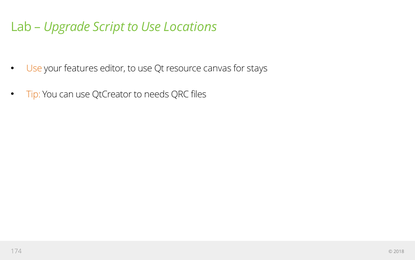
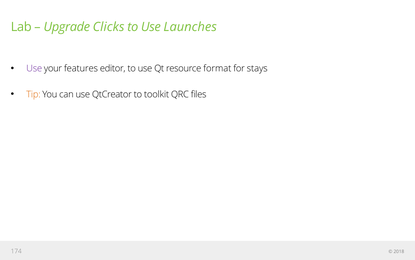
Script: Script -> Clicks
Locations: Locations -> Launches
Use at (34, 68) colour: orange -> purple
canvas: canvas -> format
needs: needs -> toolkit
